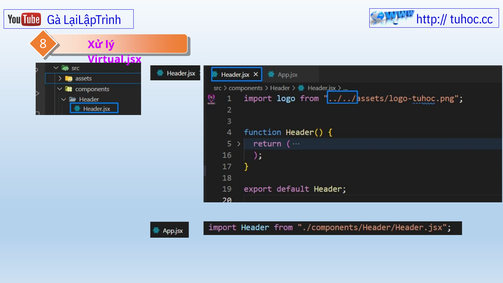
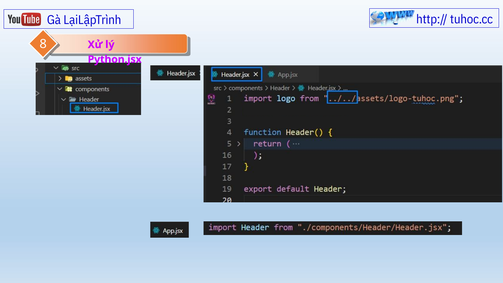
Virtual.jsx: Virtual.jsx -> Python.jsx
